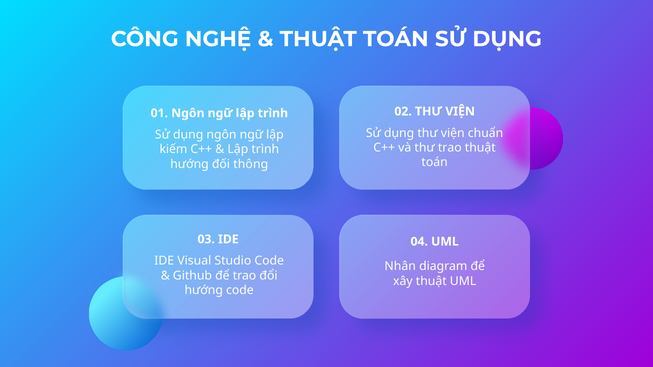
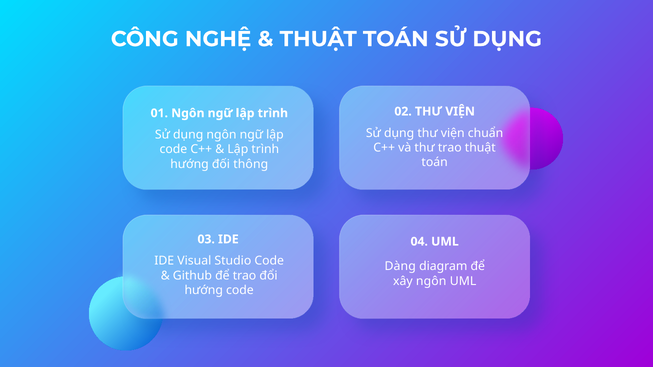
kiếm at (173, 150): kiếm -> code
Nhân: Nhân -> Dàng
xây thuật: thuật -> ngôn
